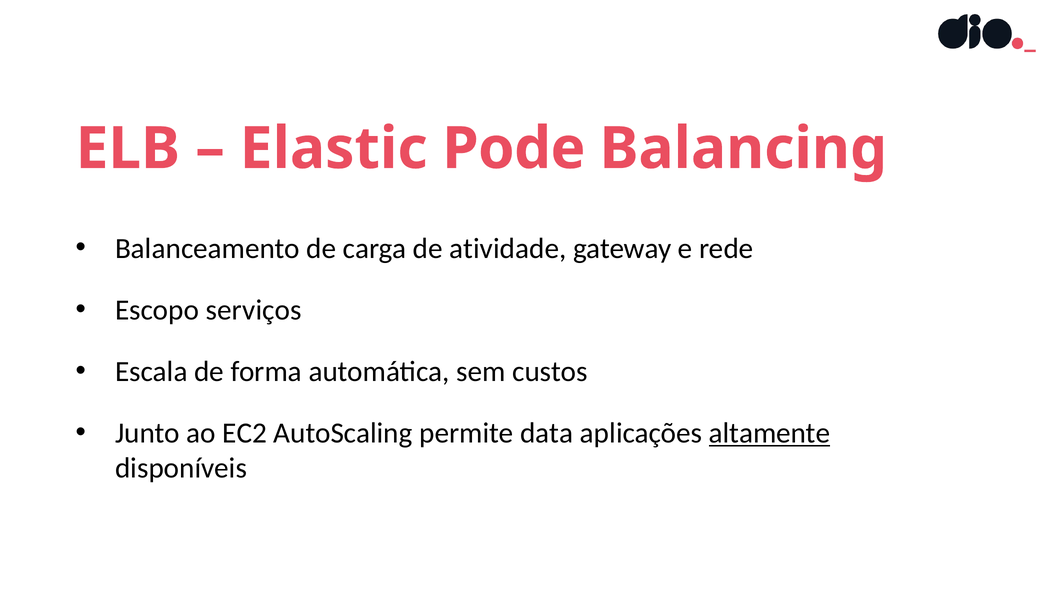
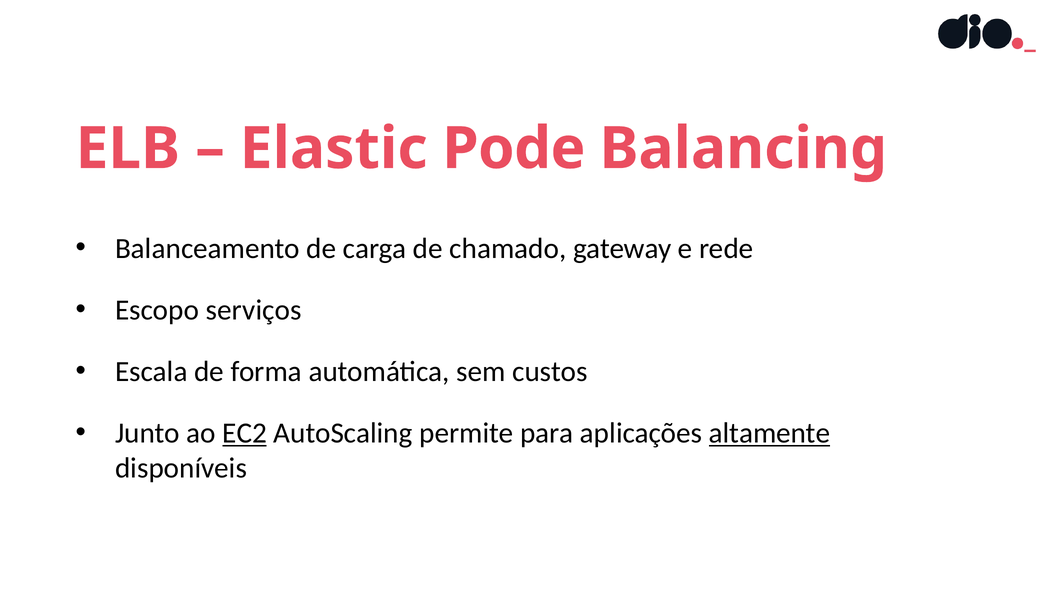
atividade: atividade -> chamado
EC2 underline: none -> present
data: data -> para
